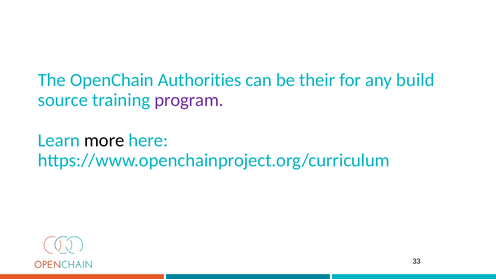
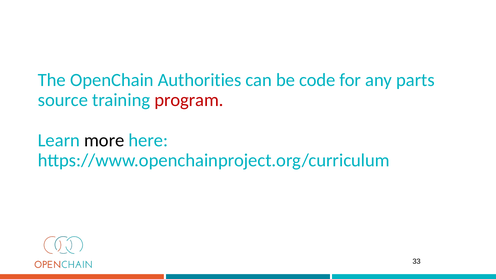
their: their -> code
build: build -> parts
program colour: purple -> red
